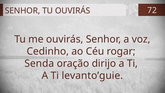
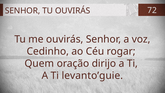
Senda: Senda -> Quem
